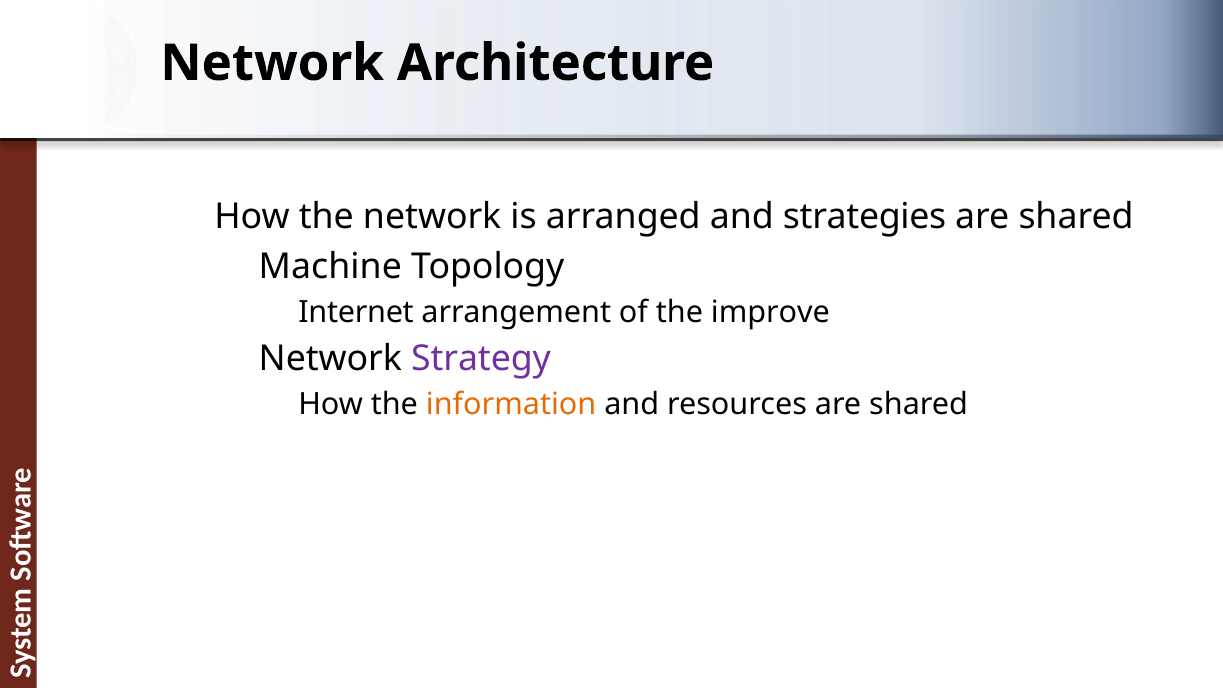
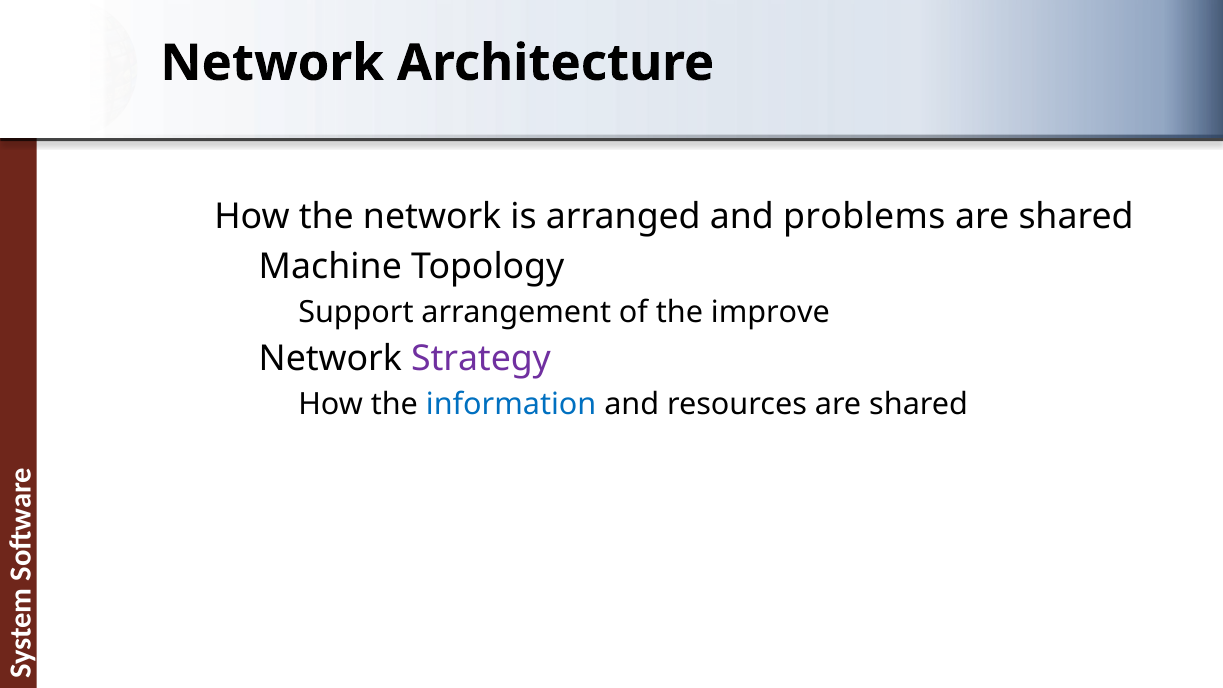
strategies: strategies -> problems
Internet: Internet -> Support
information colour: orange -> blue
